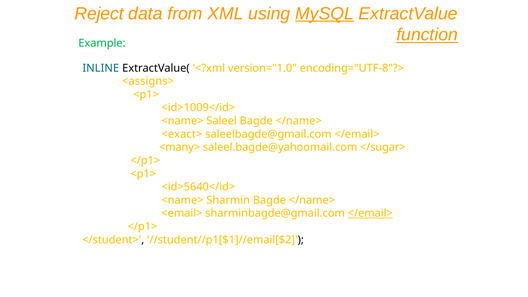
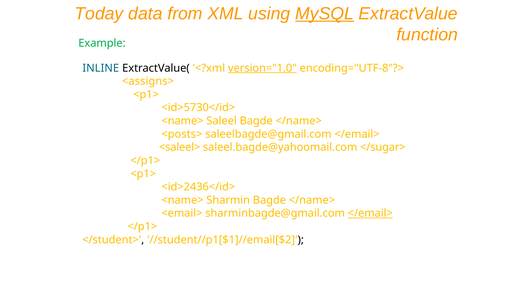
Reject: Reject -> Today
function underline: present -> none
version="1.0 underline: none -> present
<id>1009</id>: <id>1009</id> -> <id>5730</id>
<exact>: <exact> -> <posts>
<many>: <many> -> <saleel>
<id>5640</id>: <id>5640</id> -> <id>2436</id>
